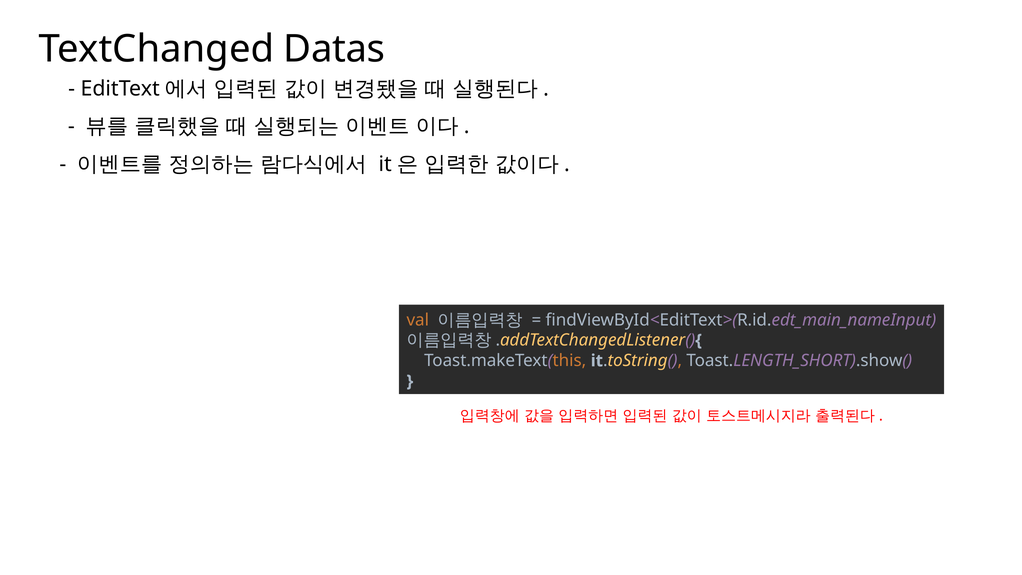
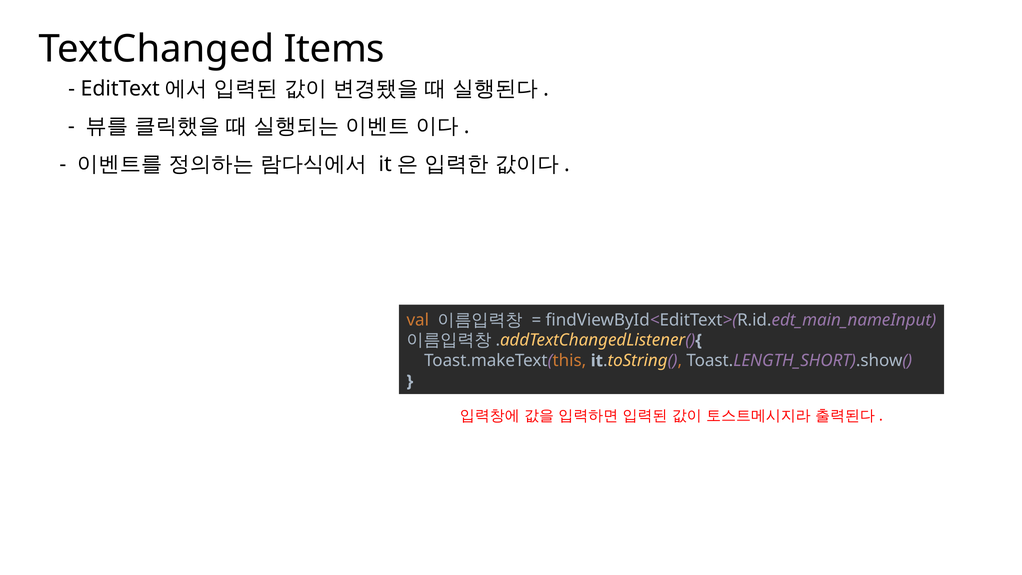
Datas: Datas -> Items
